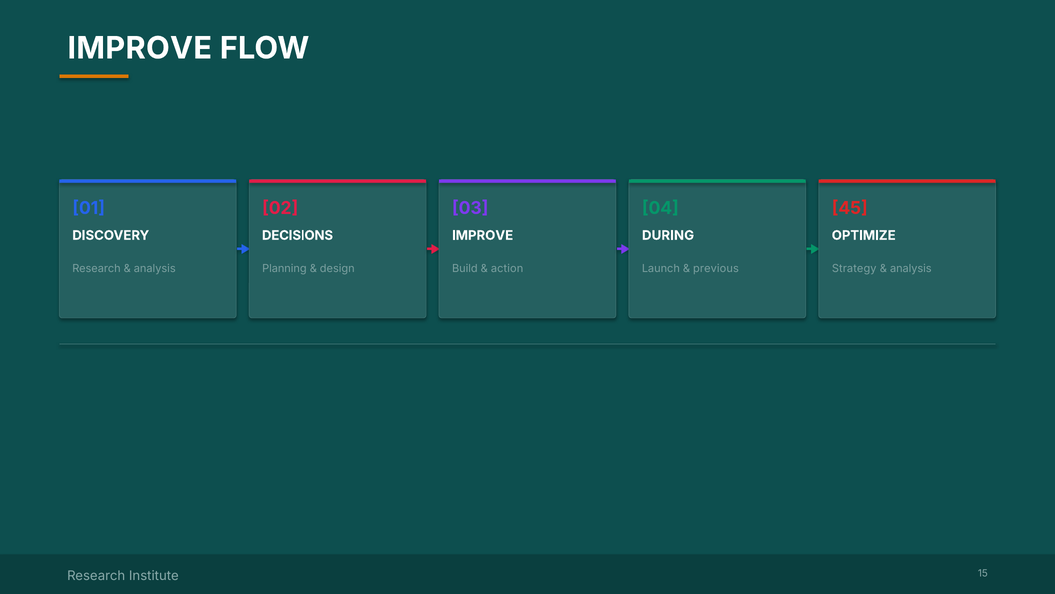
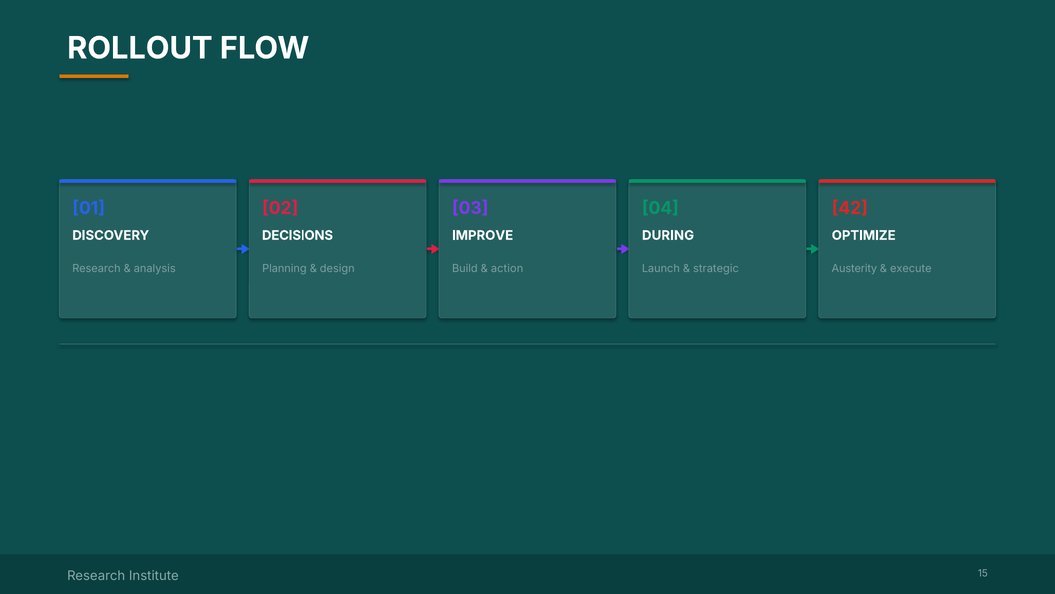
IMPROVE at (140, 48): IMPROVE -> ROLLOUT
45: 45 -> 42
previous: previous -> strategic
Strategy: Strategy -> Austerity
analysis at (911, 268): analysis -> execute
